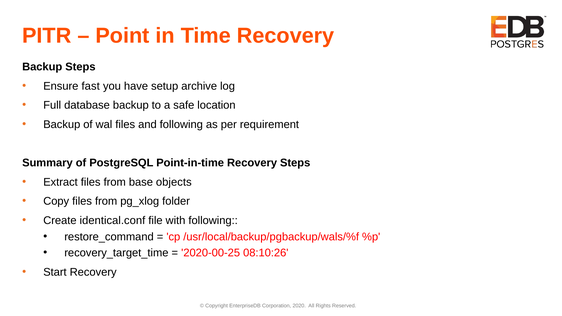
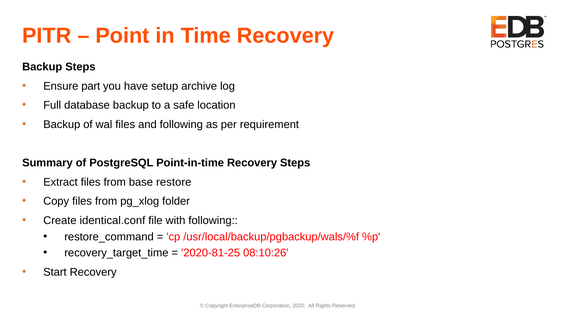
fast: fast -> part
objects: objects -> restore
2020-00-25: 2020-00-25 -> 2020-81-25
